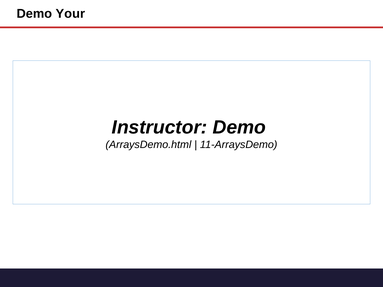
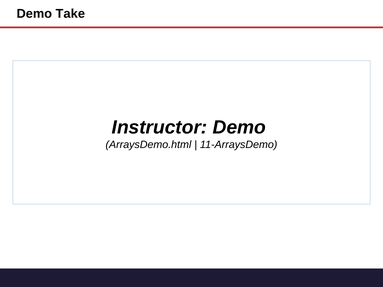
Your: Your -> Take
